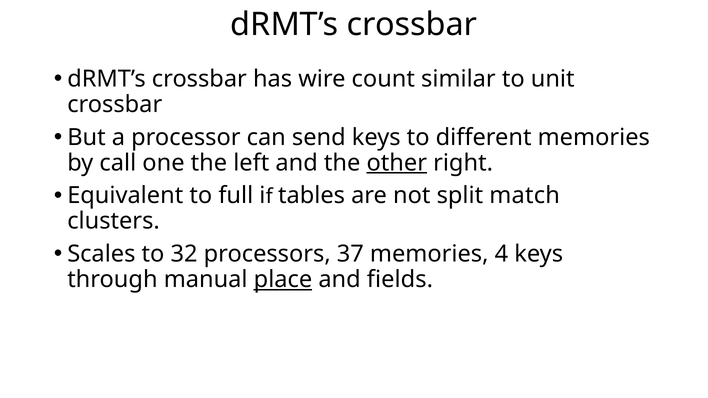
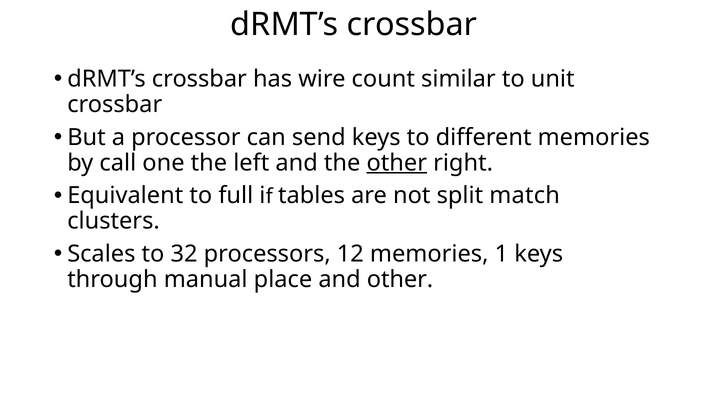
37: 37 -> 12
4: 4 -> 1
place underline: present -> none
and fields: fields -> other
